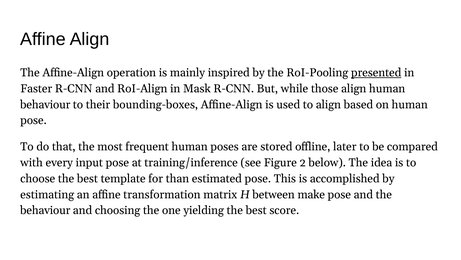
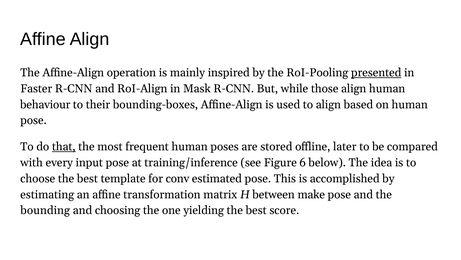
that underline: none -> present
2: 2 -> 6
than: than -> conv
behaviour at (45, 210): behaviour -> bounding
